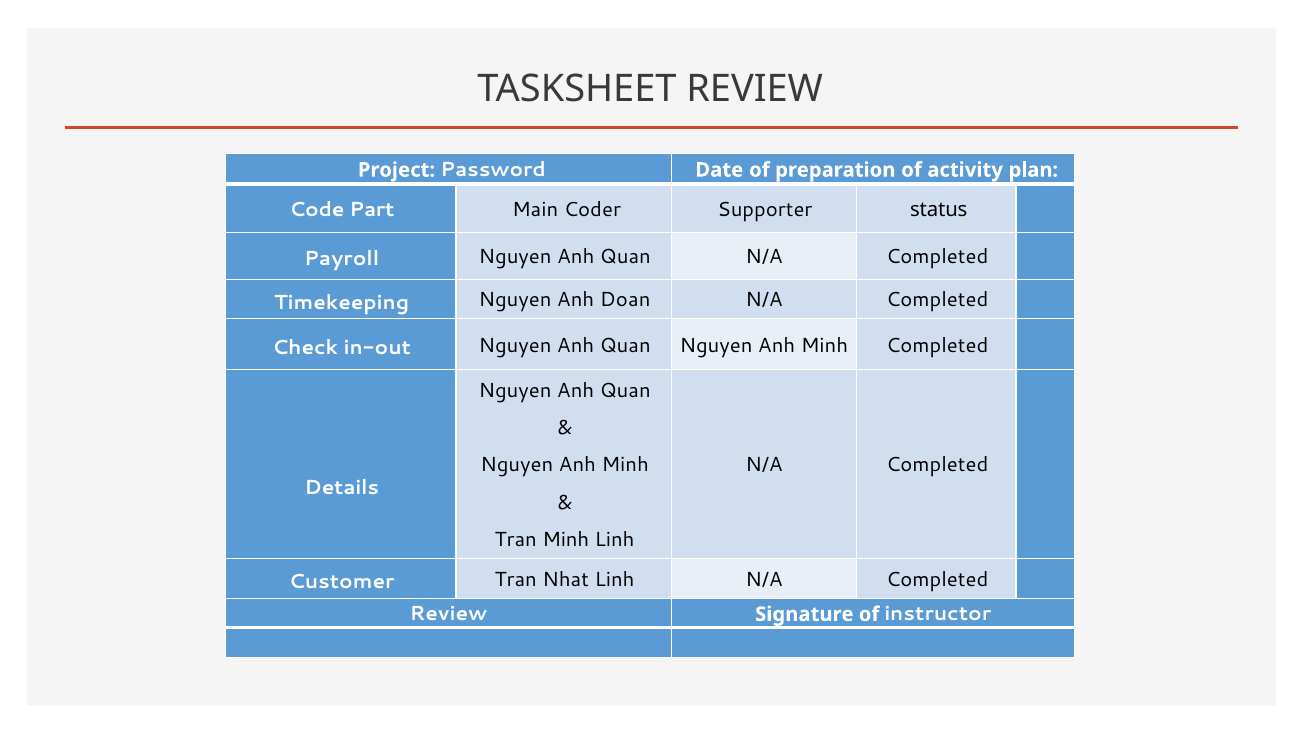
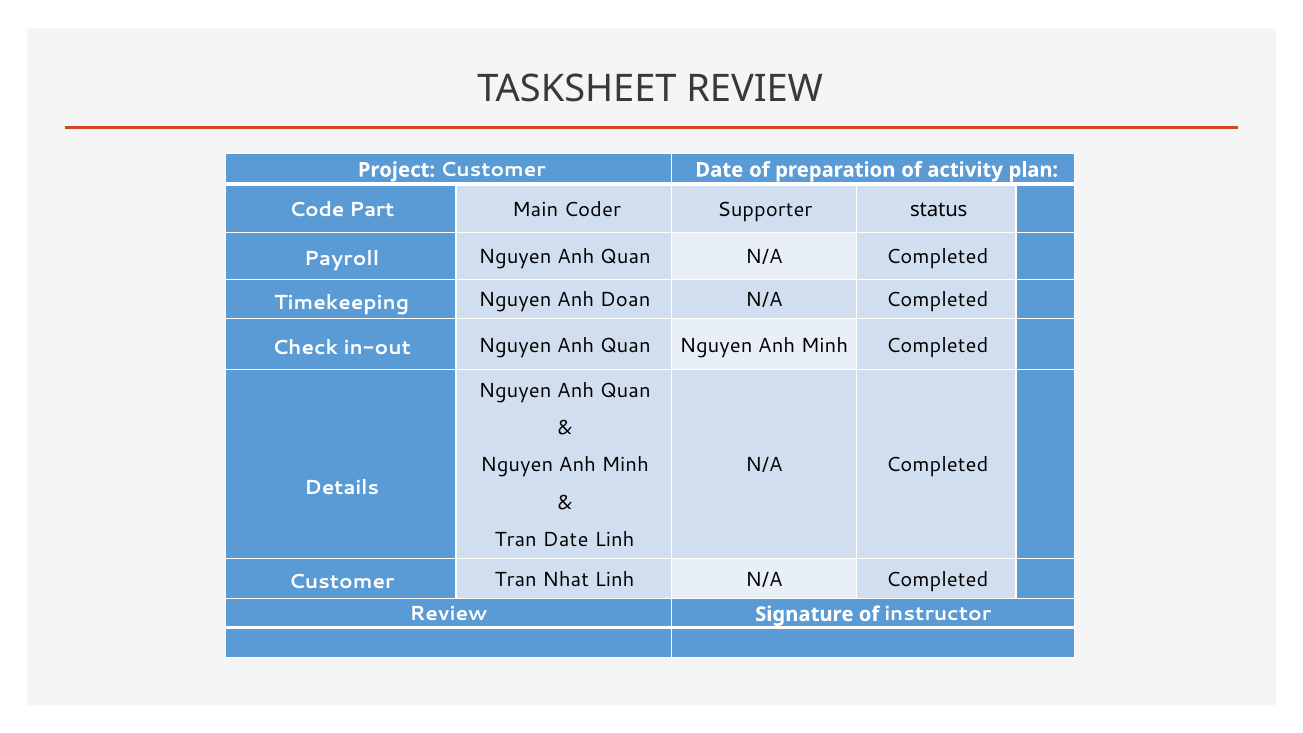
Password at (493, 170): Password -> Customer
Tran Minh: Minh -> Date
